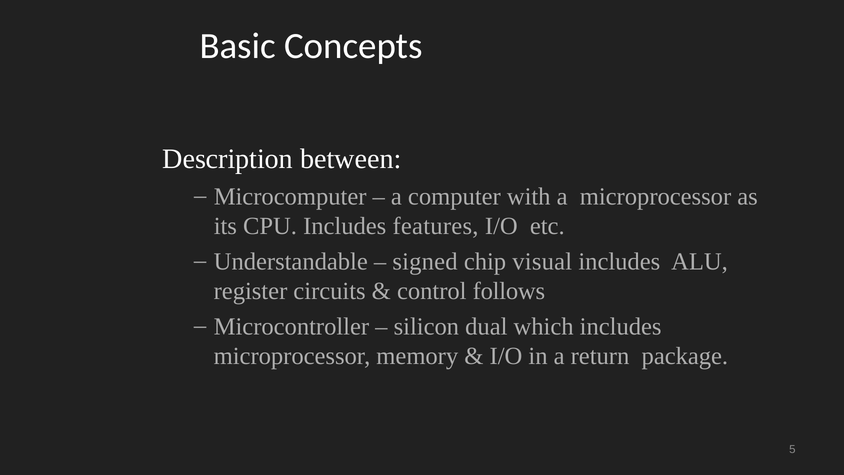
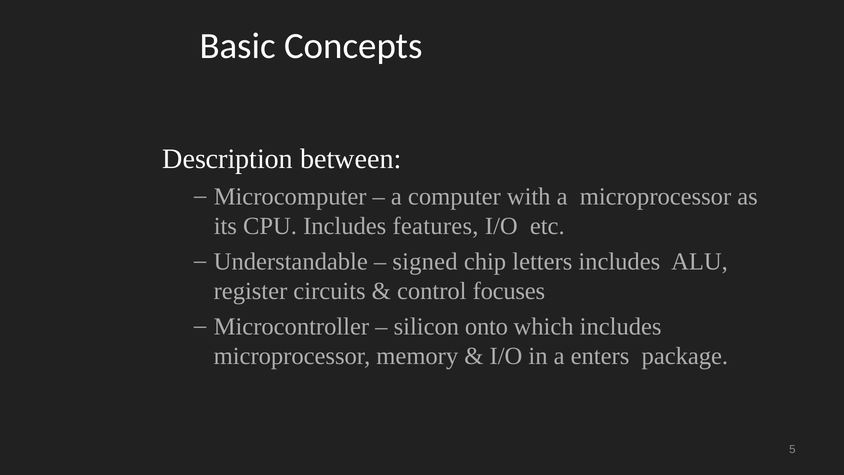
visual: visual -> letters
follows: follows -> focuses
dual: dual -> onto
return: return -> enters
